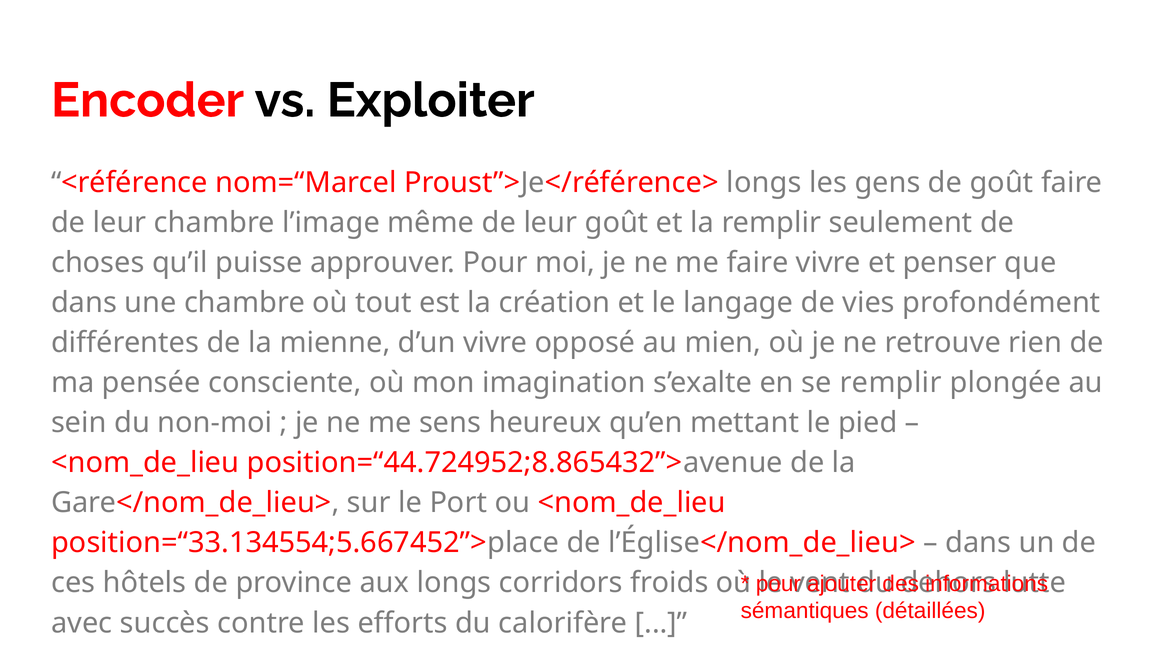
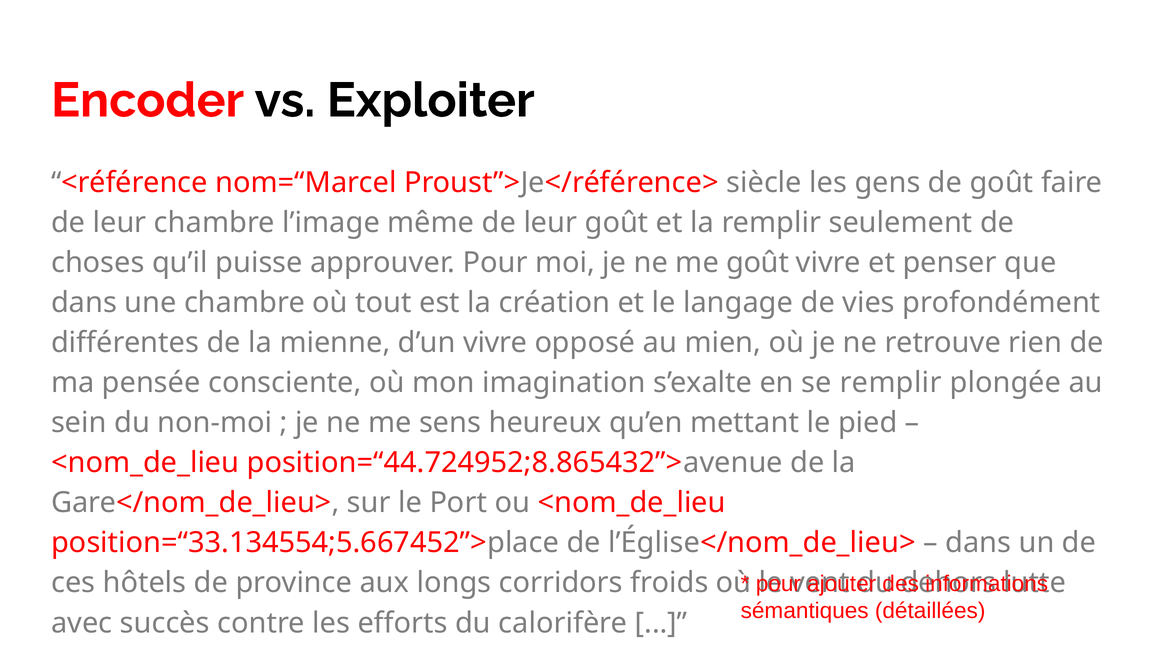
Proust”>Je</référence> longs: longs -> siècle
me faire: faire -> goût
